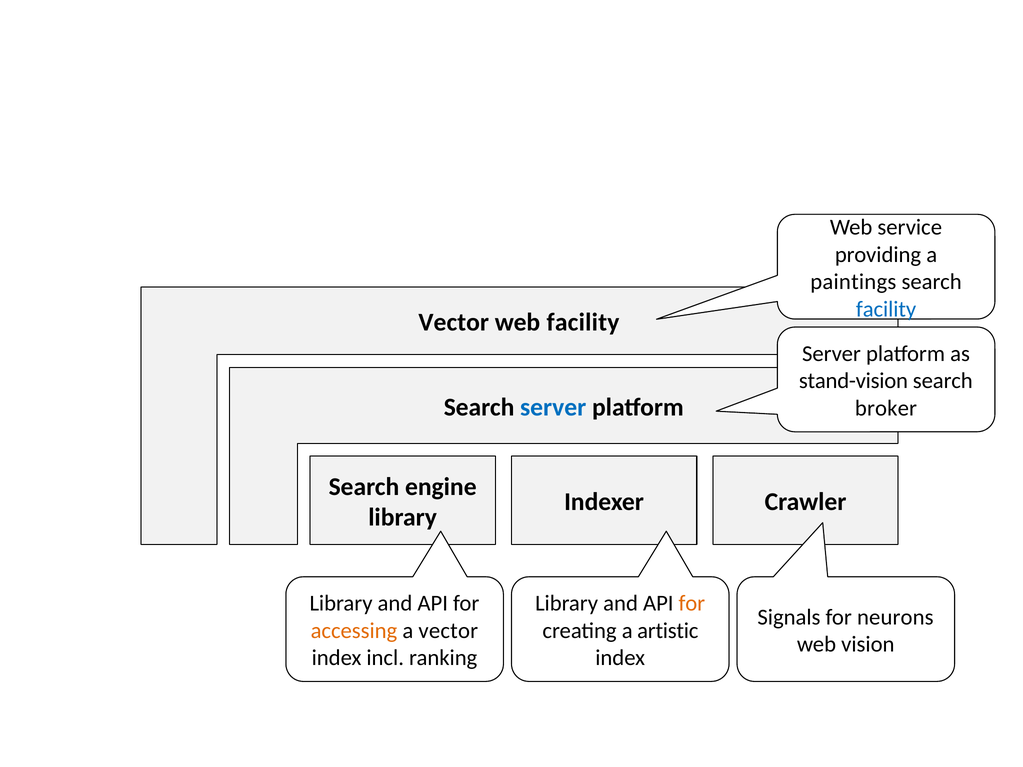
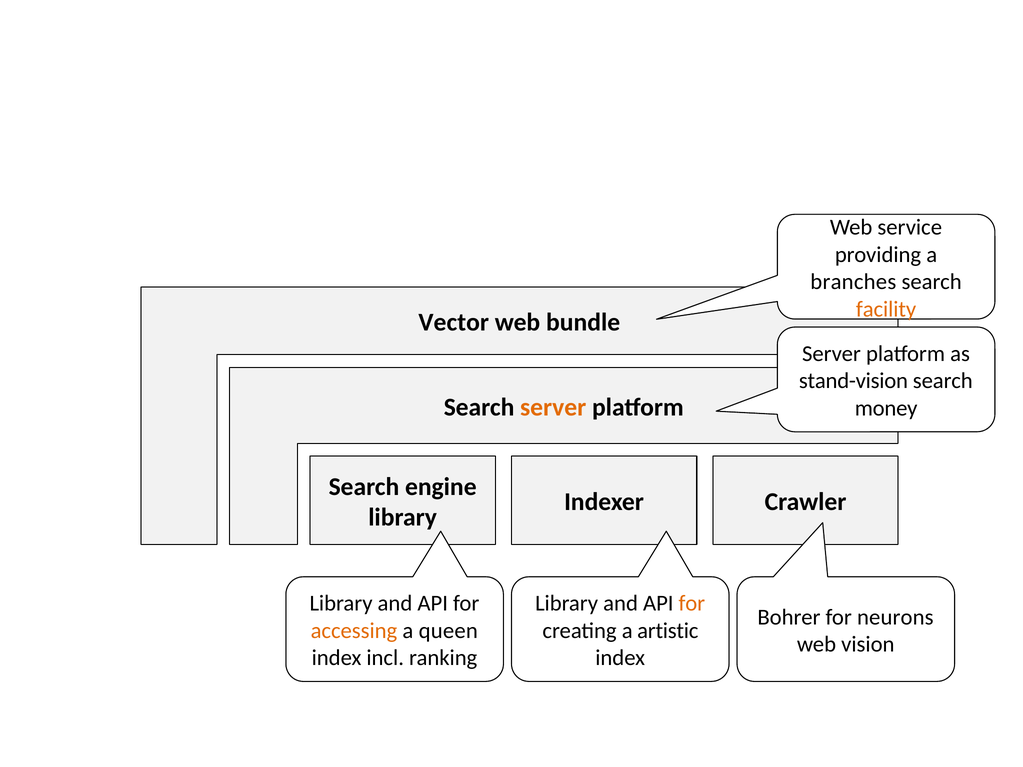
paintings: paintings -> branches
facility at (886, 309) colour: blue -> orange
web facility: facility -> bundle
server at (553, 407) colour: blue -> orange
broker: broker -> money
Signals: Signals -> Bohrer
a vector: vector -> queen
